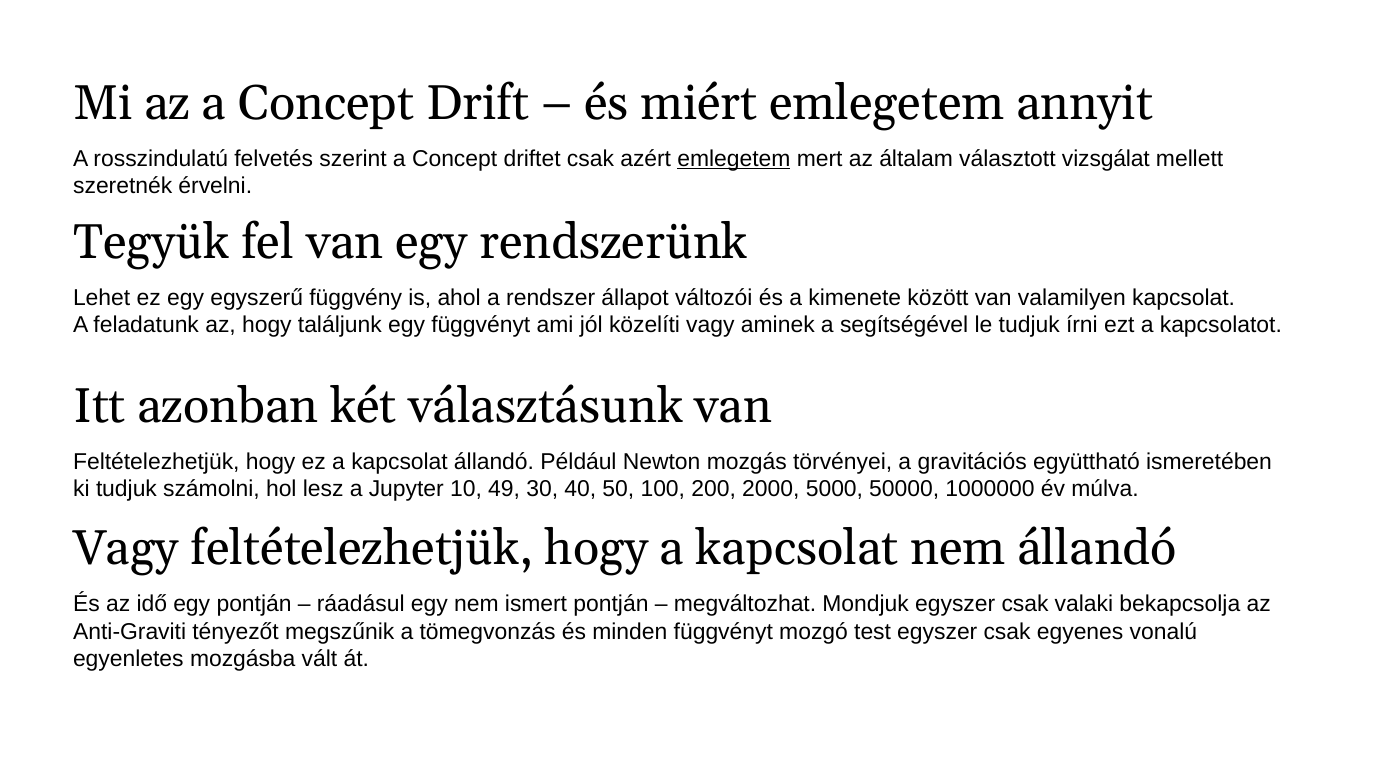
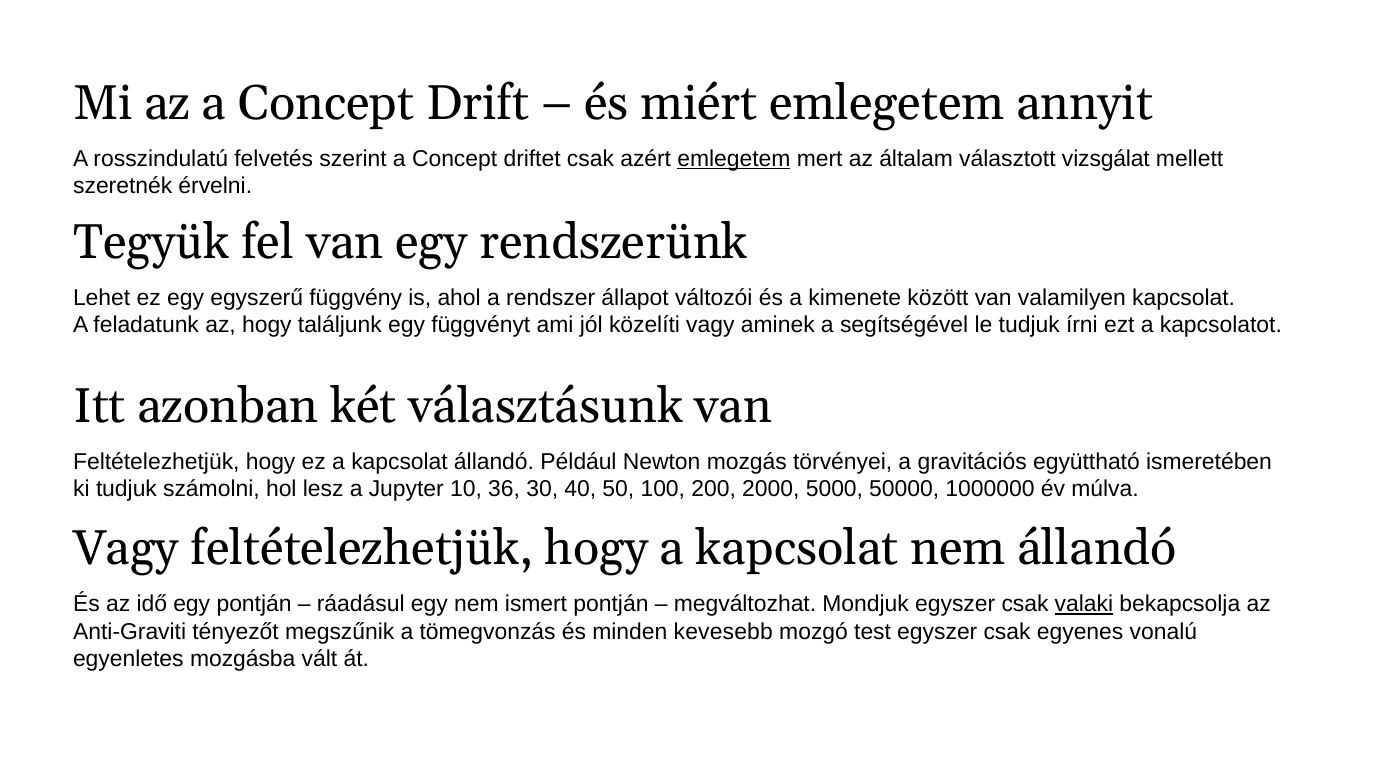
49: 49 -> 36
valaki underline: none -> present
minden függvényt: függvényt -> kevesebb
